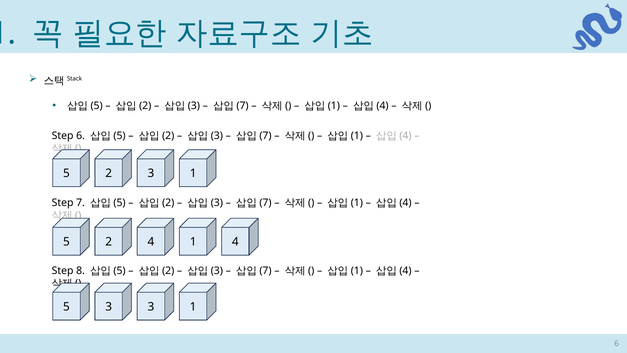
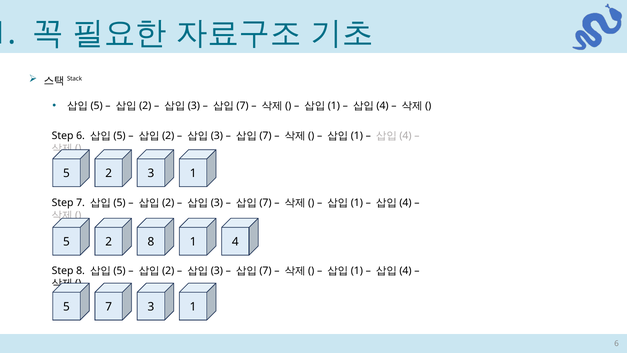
2 4: 4 -> 8
5 3: 3 -> 7
